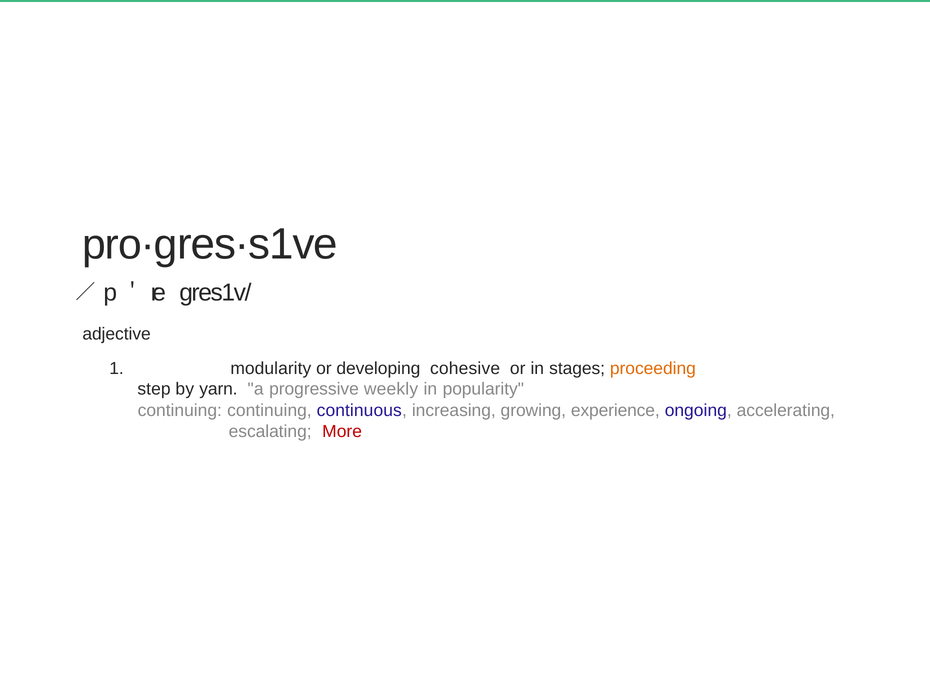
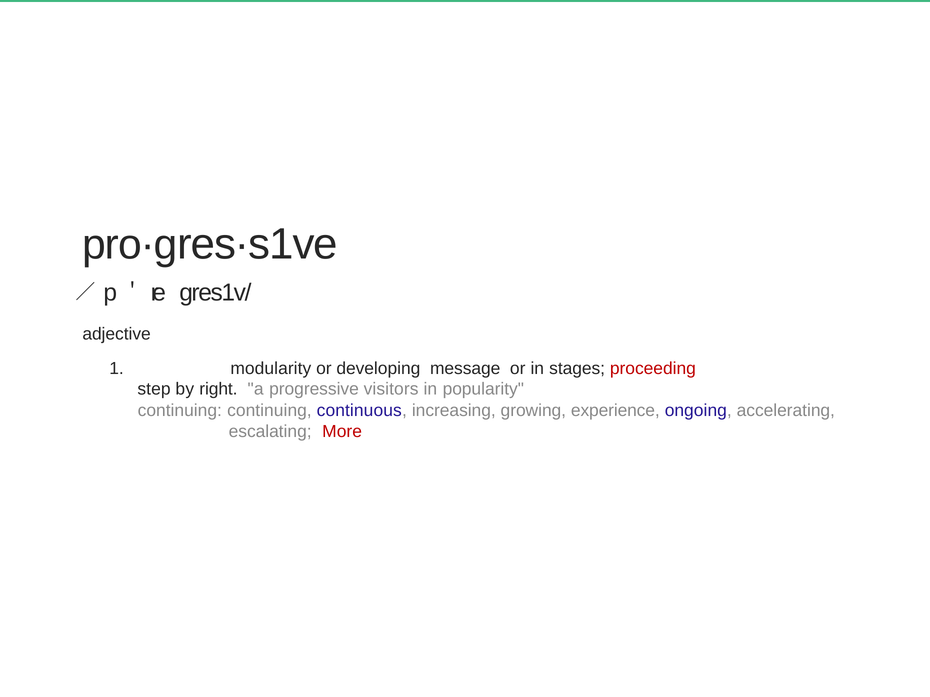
cohesive: cohesive -> message
proceeding colour: orange -> red
yarn: yarn -> right
weekly: weekly -> visitors
